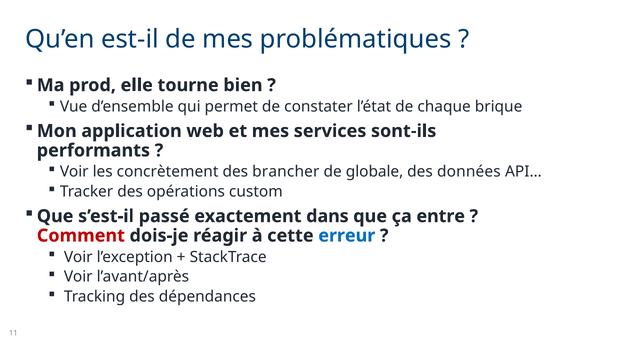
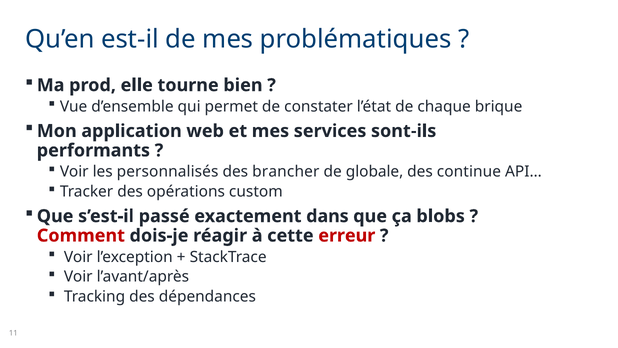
concrètement: concrètement -> personnalisés
données: données -> continue
entre: entre -> blobs
erreur colour: blue -> red
